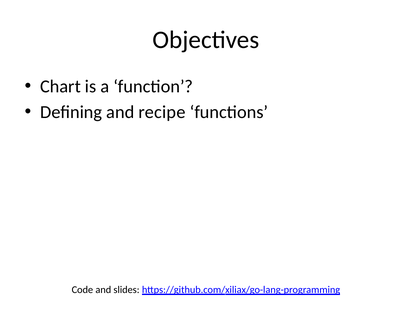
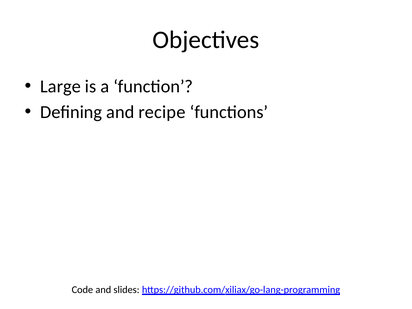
Chart: Chart -> Large
